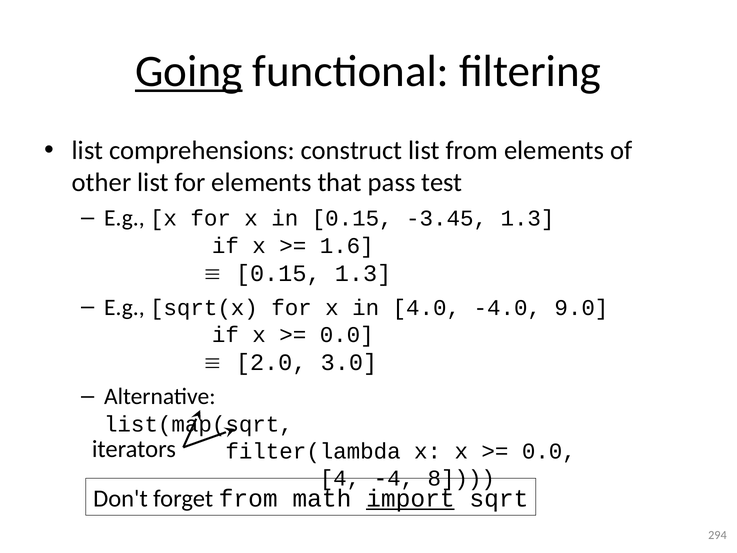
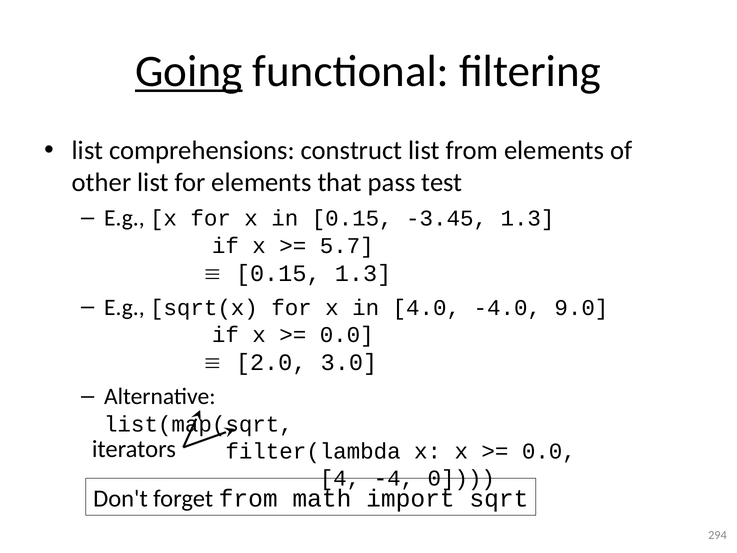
1.6: 1.6 -> 5.7
8: 8 -> 0
import underline: present -> none
